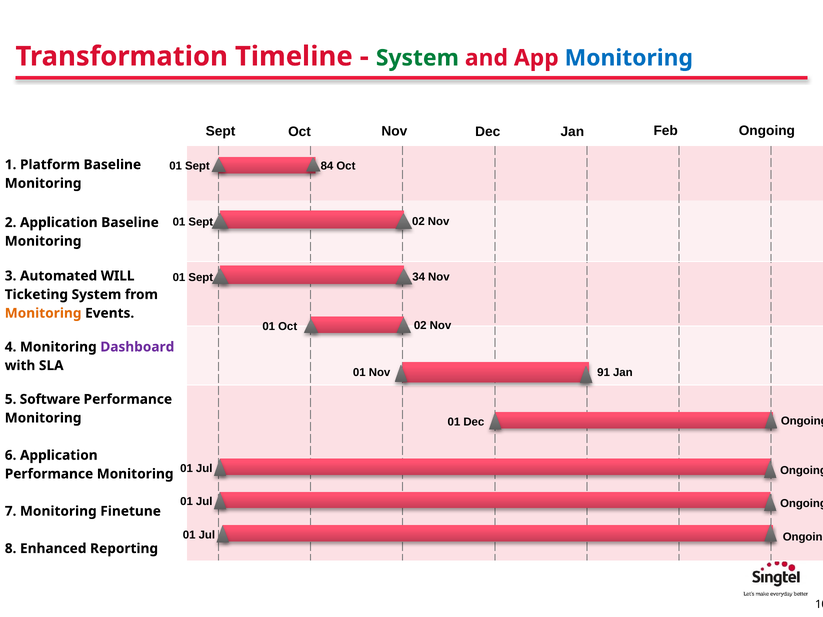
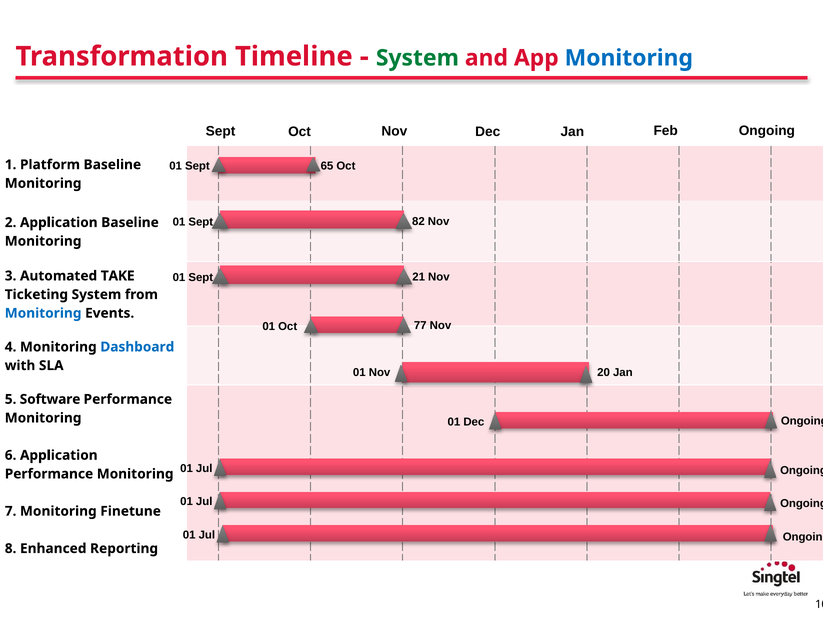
84: 84 -> 65
02 at (418, 222): 02 -> 82
34: 34 -> 21
WILL: WILL -> TAKE
Monitoring at (43, 313) colour: orange -> blue
Oct 02: 02 -> 77
Dashboard colour: purple -> blue
91: 91 -> 20
